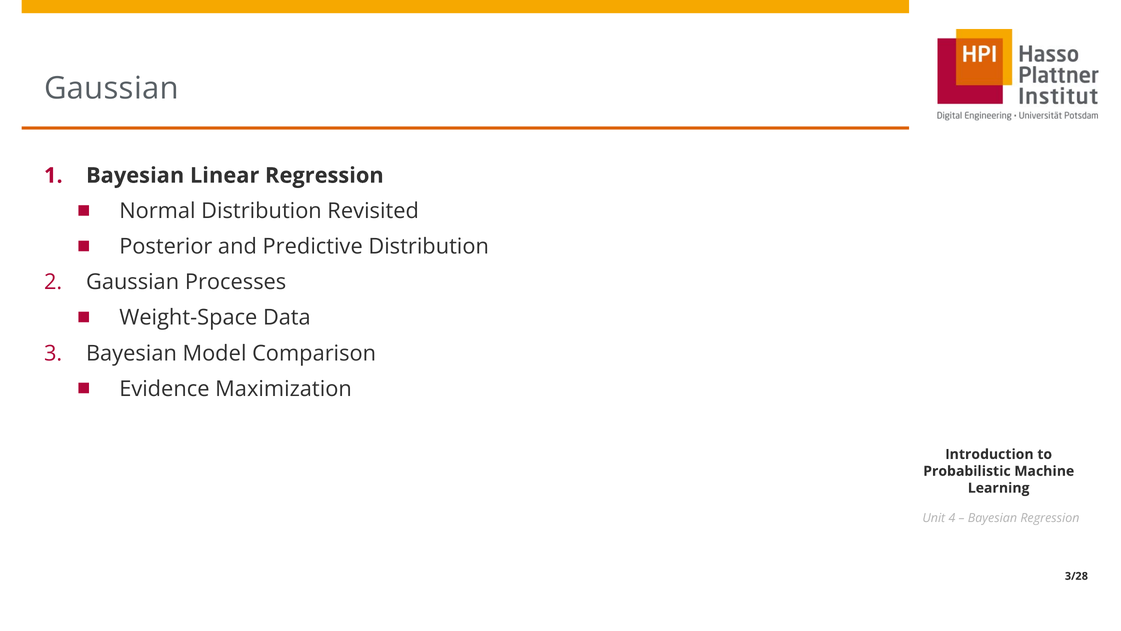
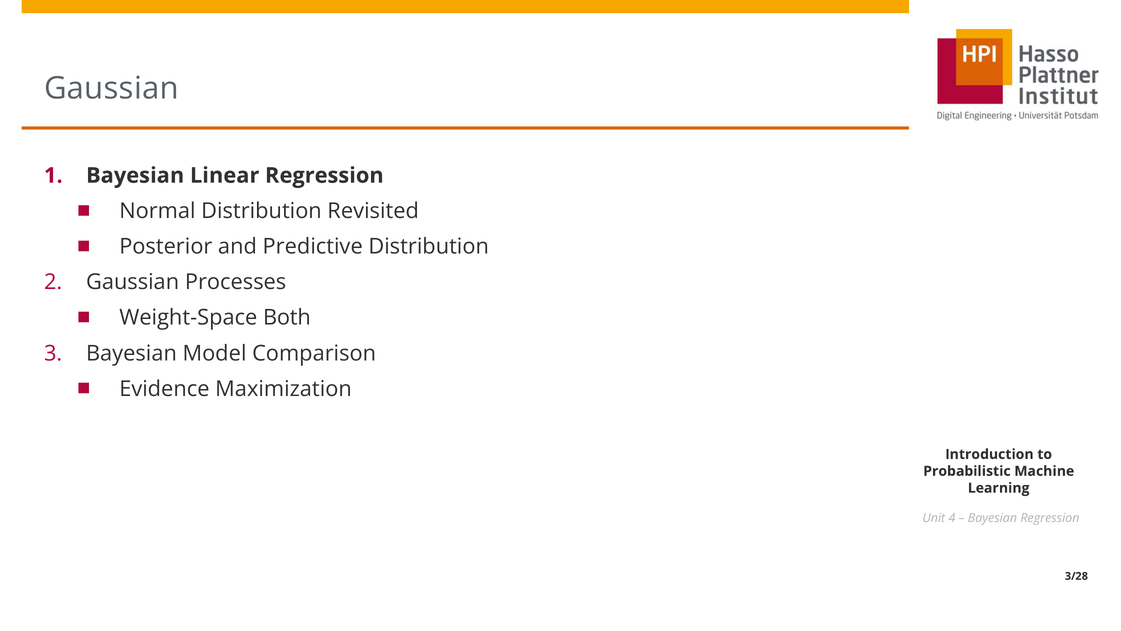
Data: Data -> Both
